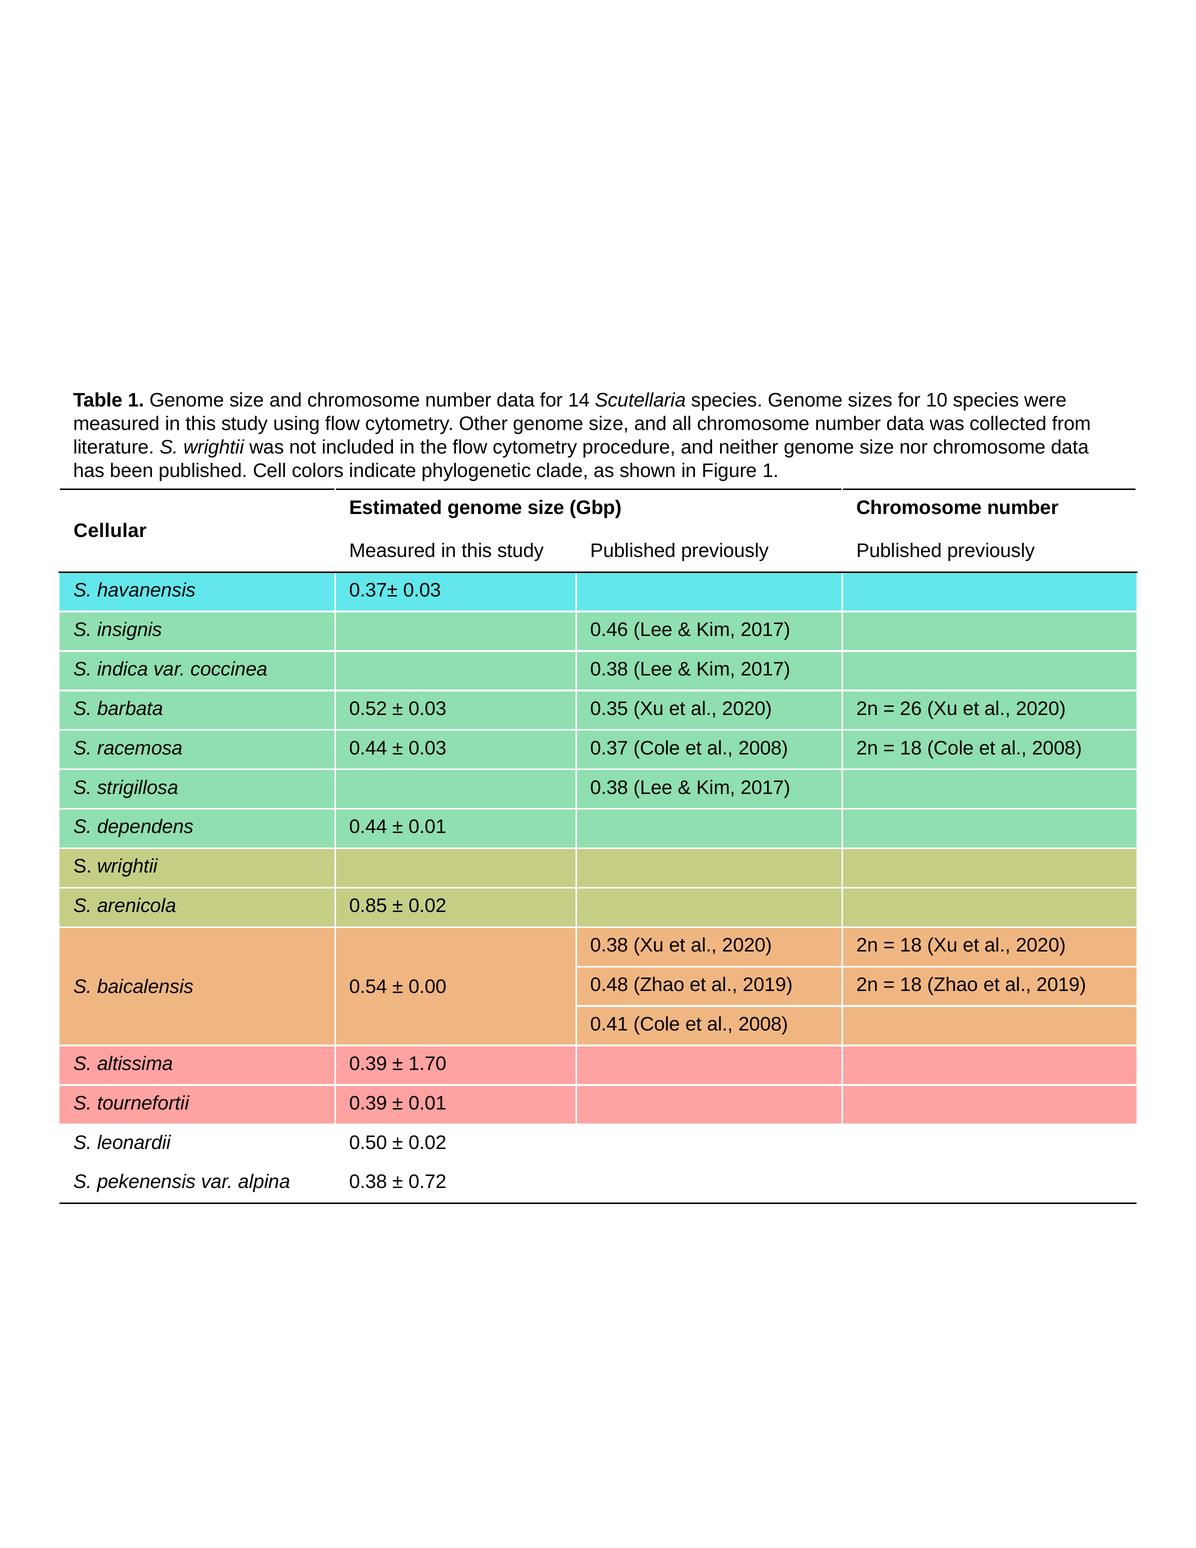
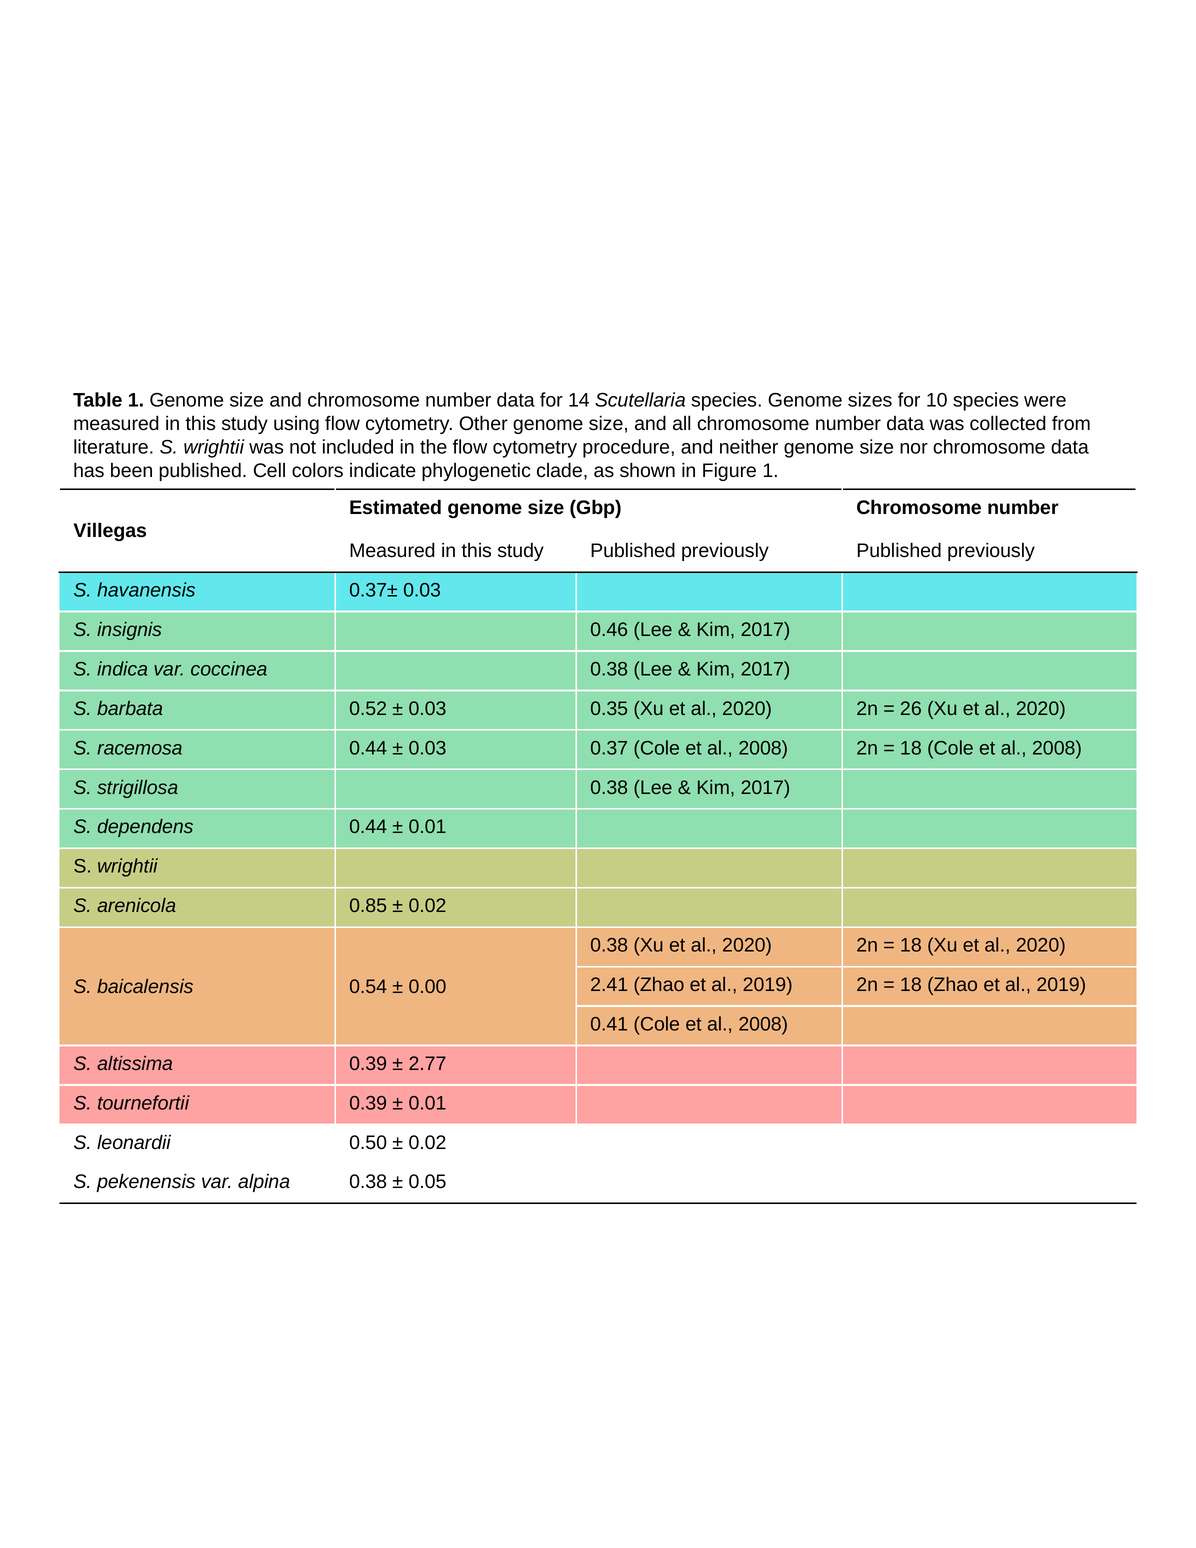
Cellular: Cellular -> Villegas
0.48: 0.48 -> 2.41
1.70: 1.70 -> 2.77
0.72: 0.72 -> 0.05
